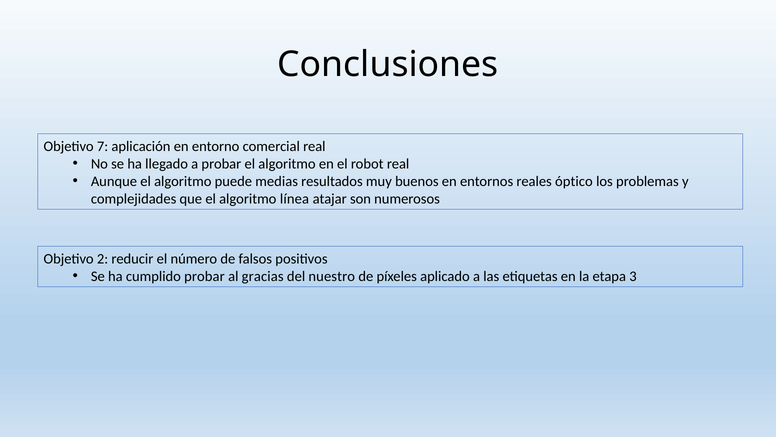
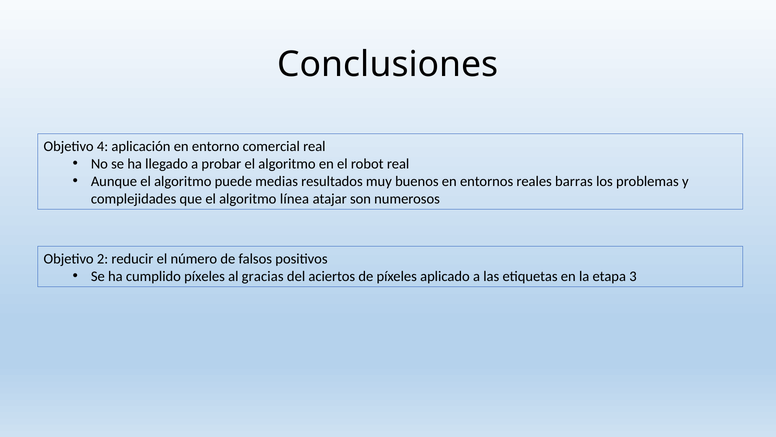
7: 7 -> 4
óptico: óptico -> barras
cumplido probar: probar -> píxeles
nuestro: nuestro -> aciertos
